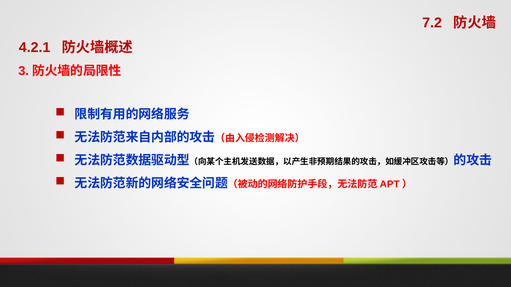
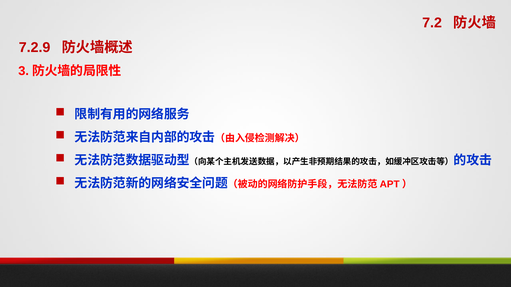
4.2.1: 4.2.1 -> 7.2.9
